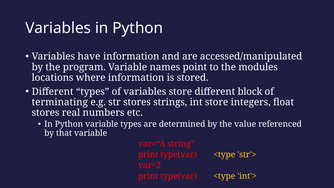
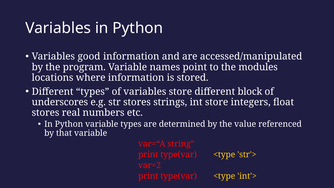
have: have -> good
terminating: terminating -> underscores
